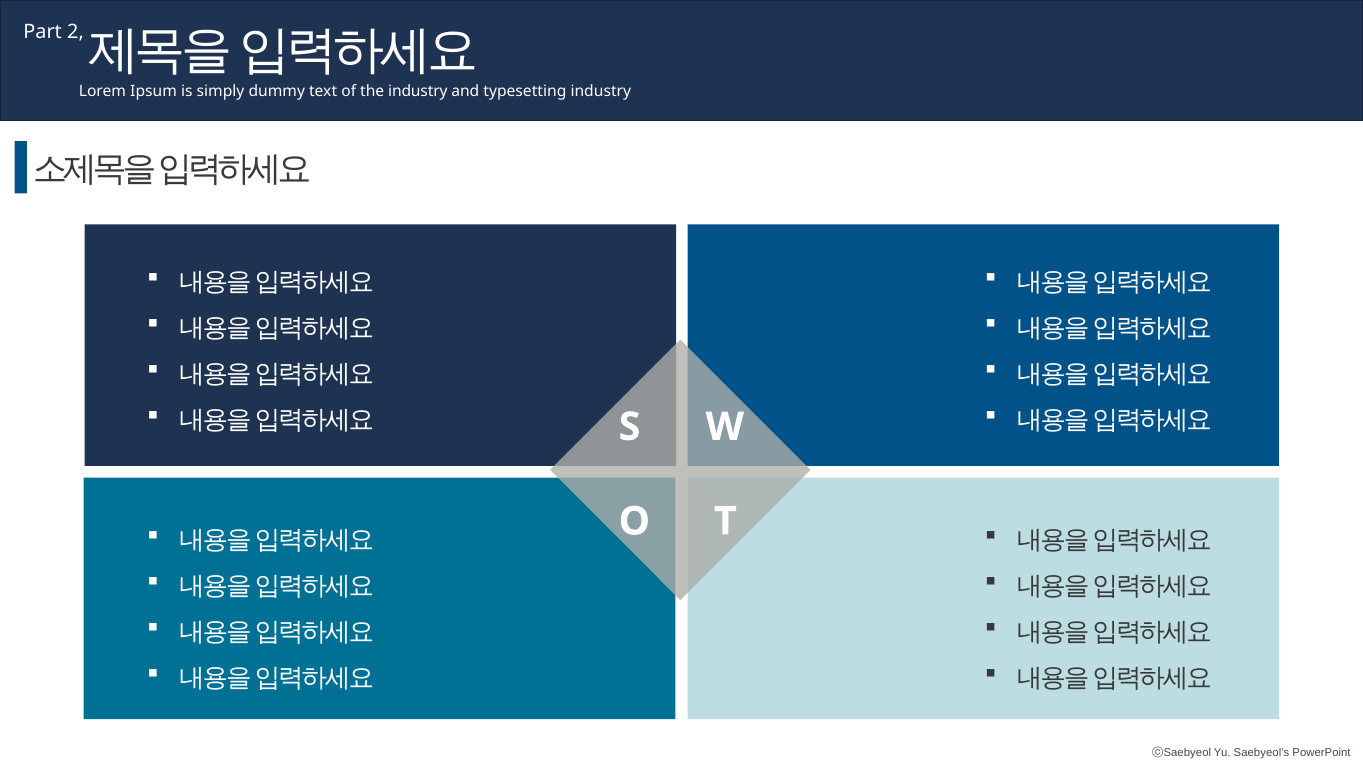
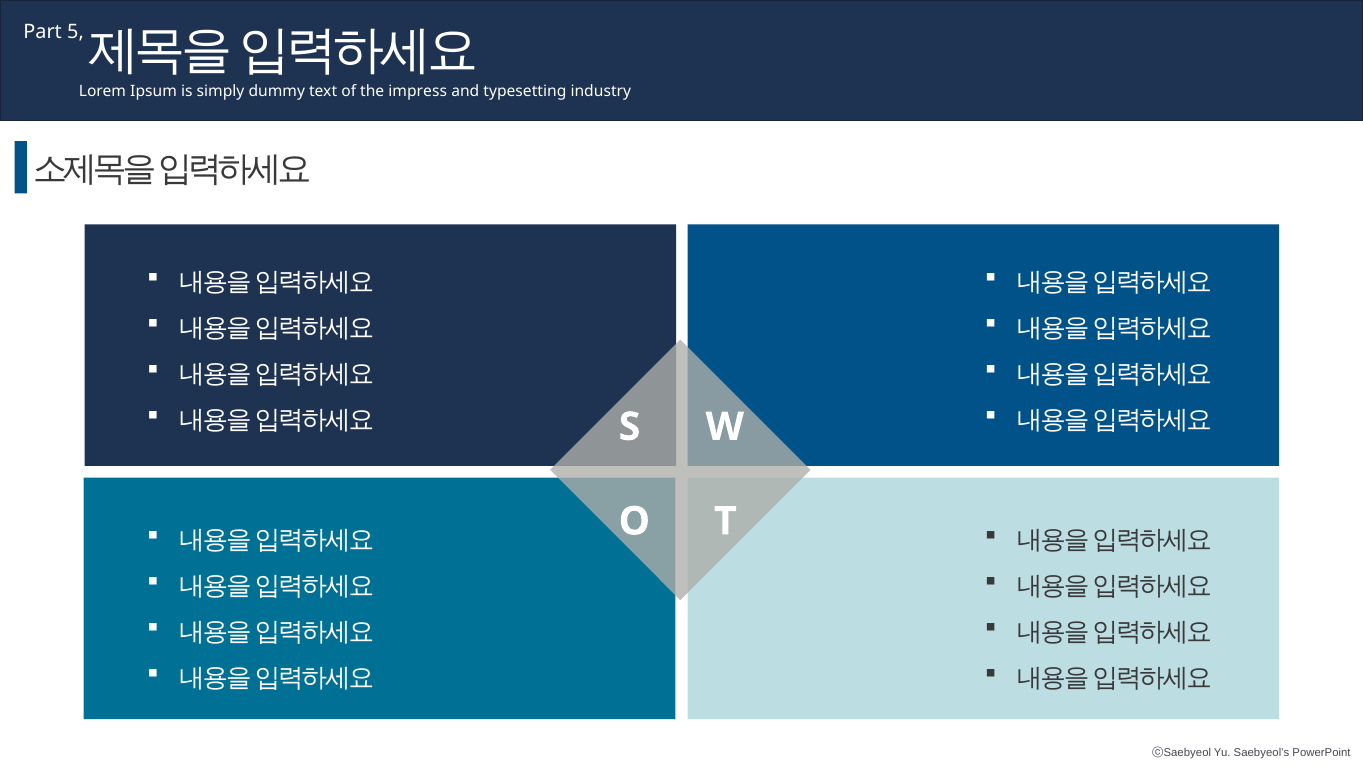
2: 2 -> 5
the industry: industry -> impress
